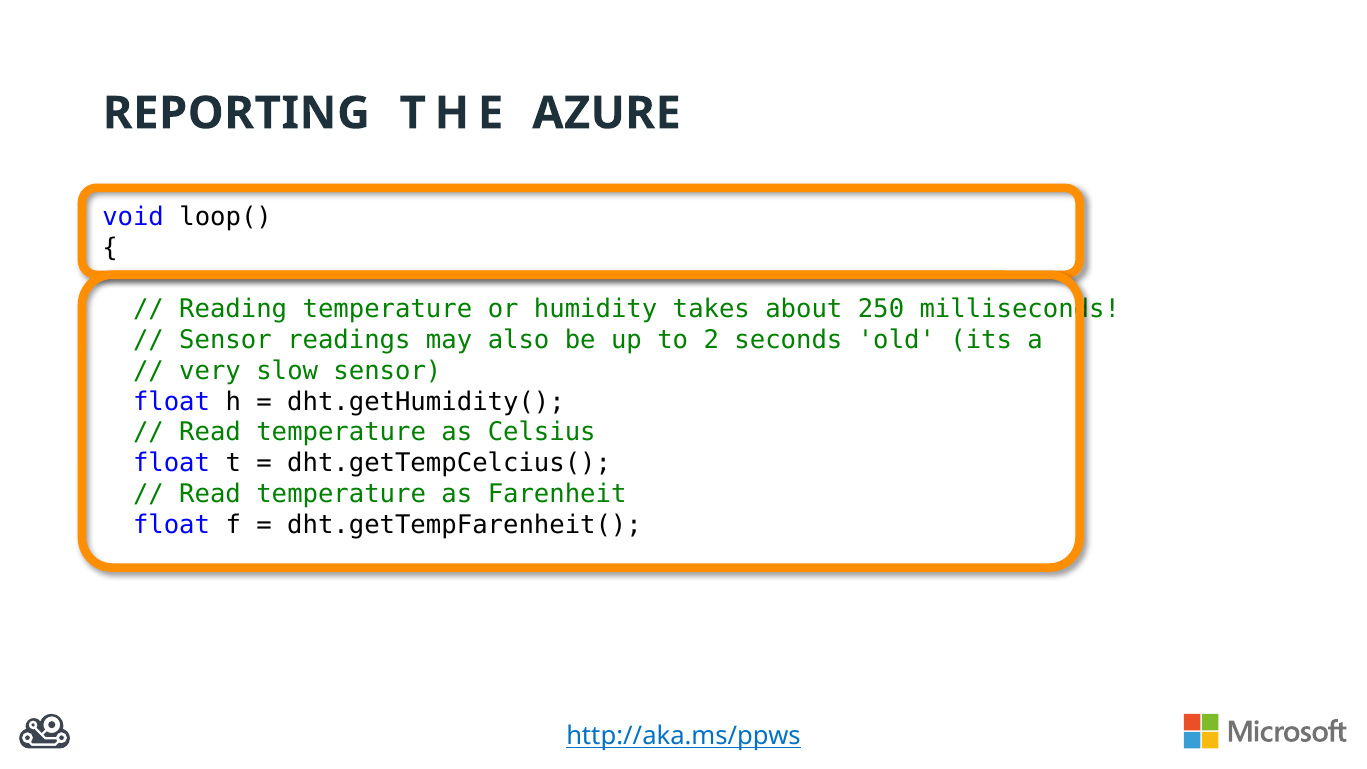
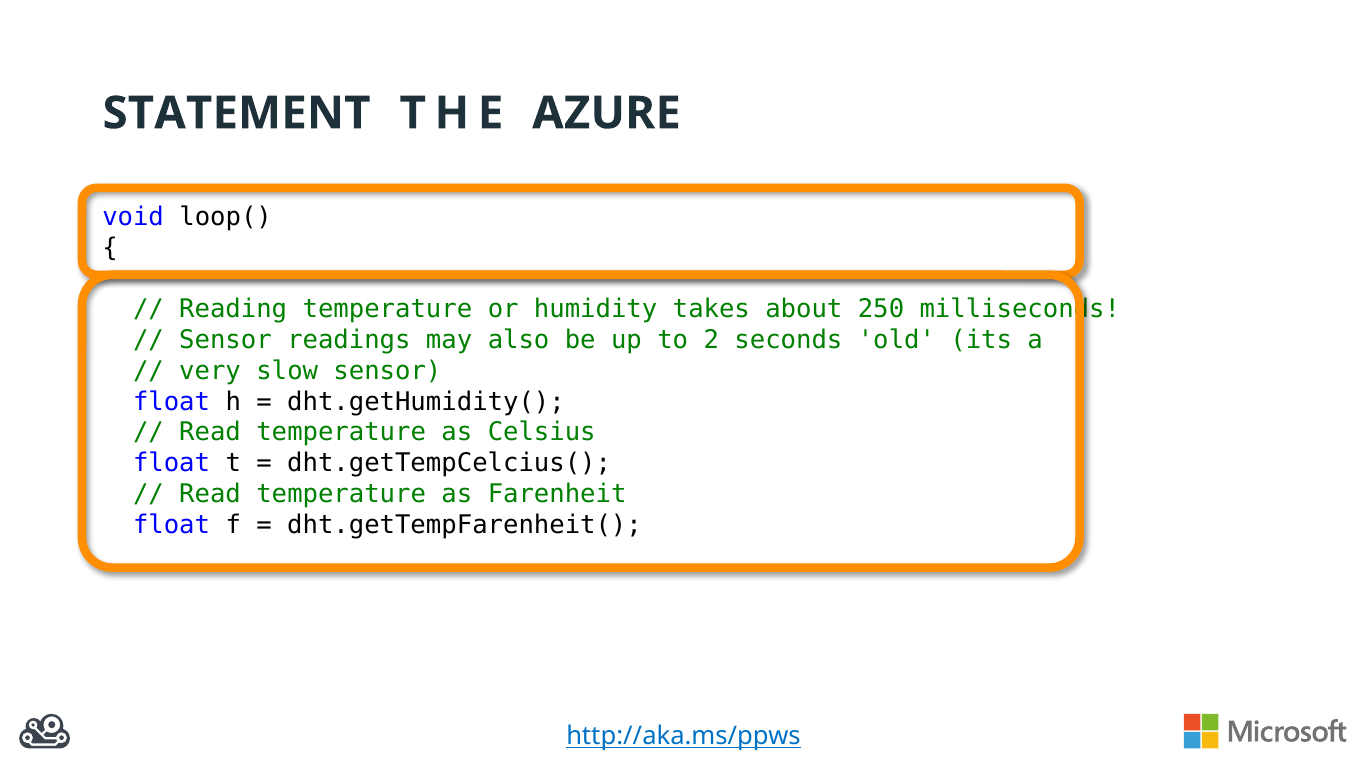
REPORTING: REPORTING -> STATEMENT
